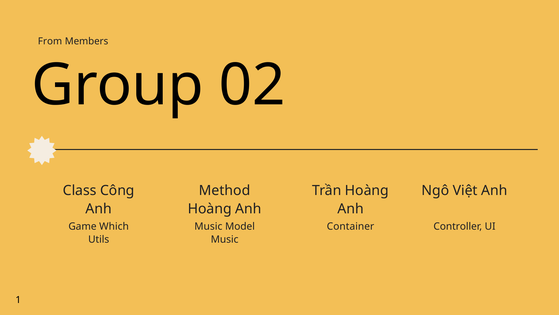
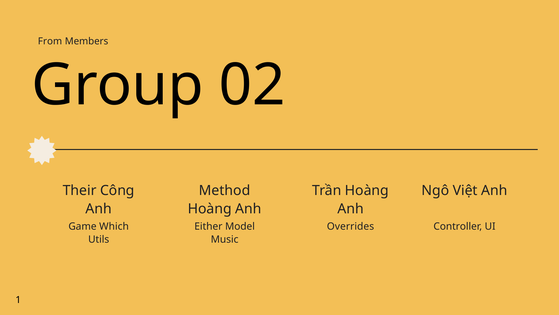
Class: Class -> Their
Music at (208, 226): Music -> Either
Container: Container -> Overrides
